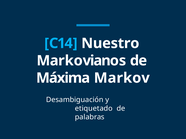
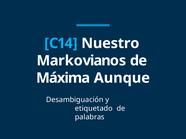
Markov: Markov -> Aunque
